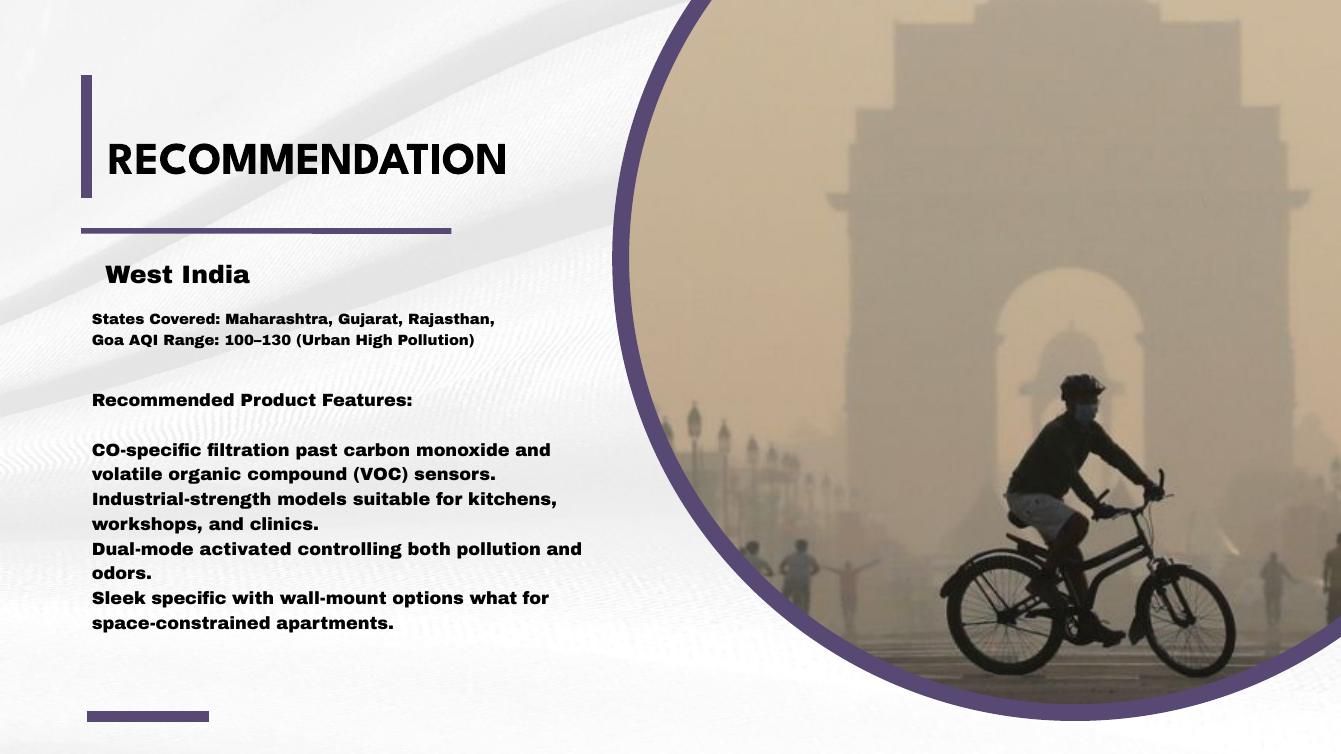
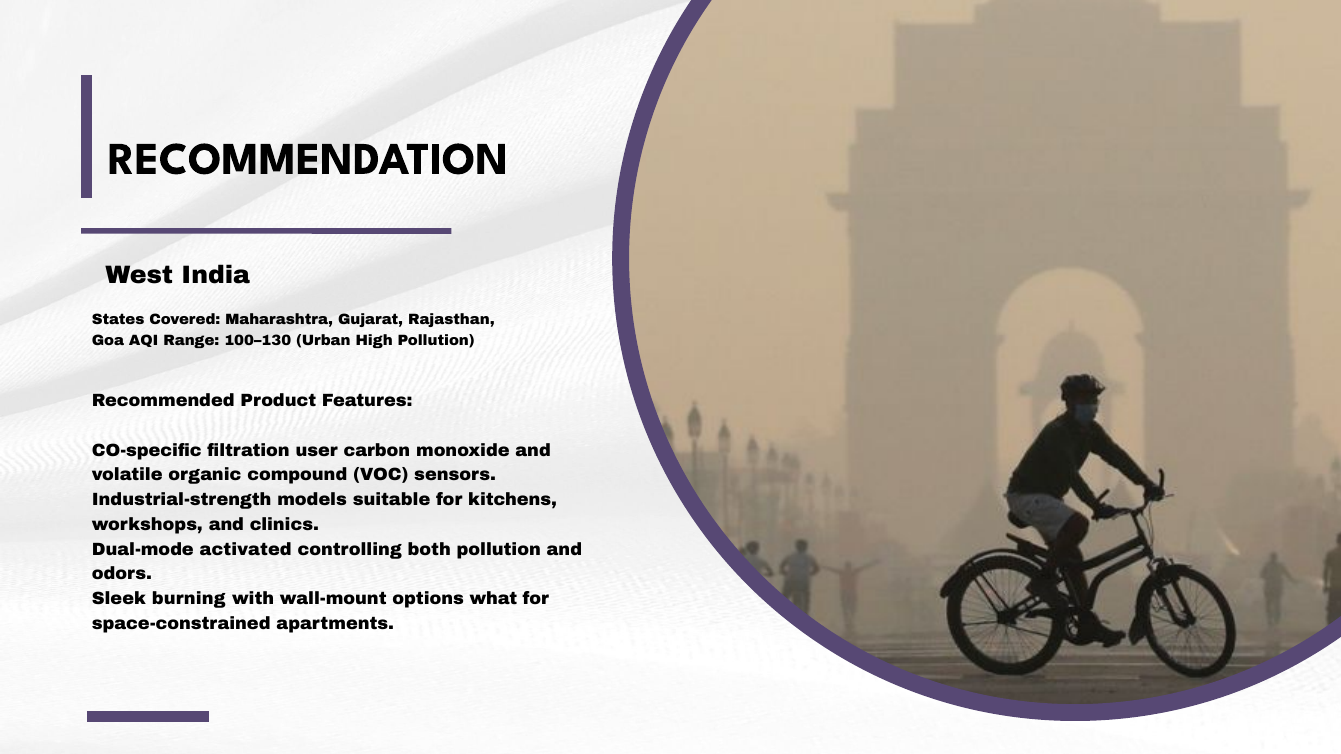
past: past -> user
specific: specific -> burning
